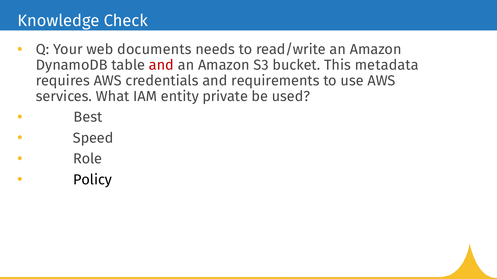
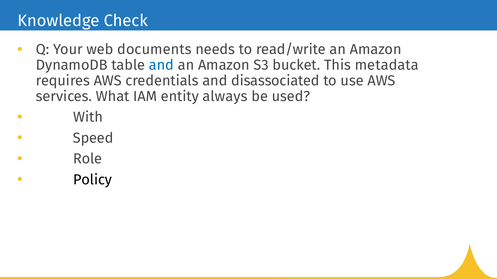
and at (161, 65) colour: red -> blue
requirements: requirements -> disassociated
private: private -> always
Best: Best -> With
